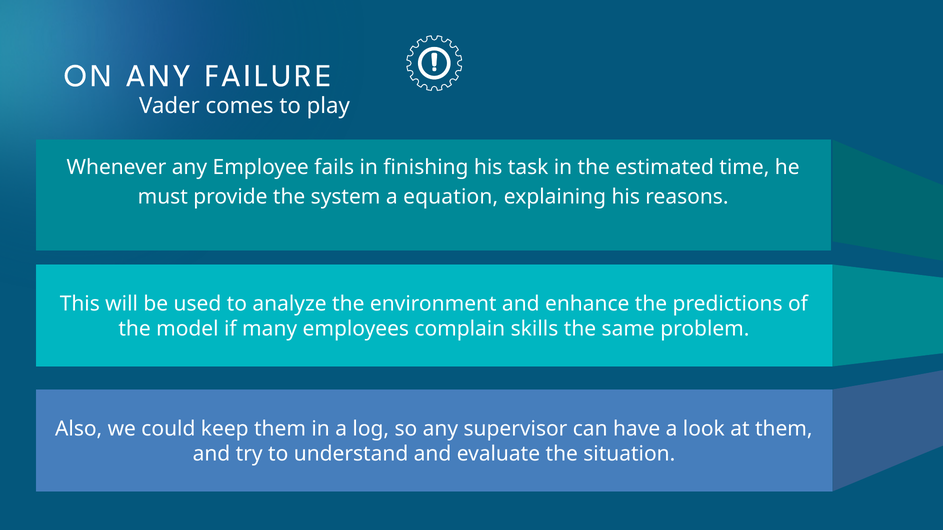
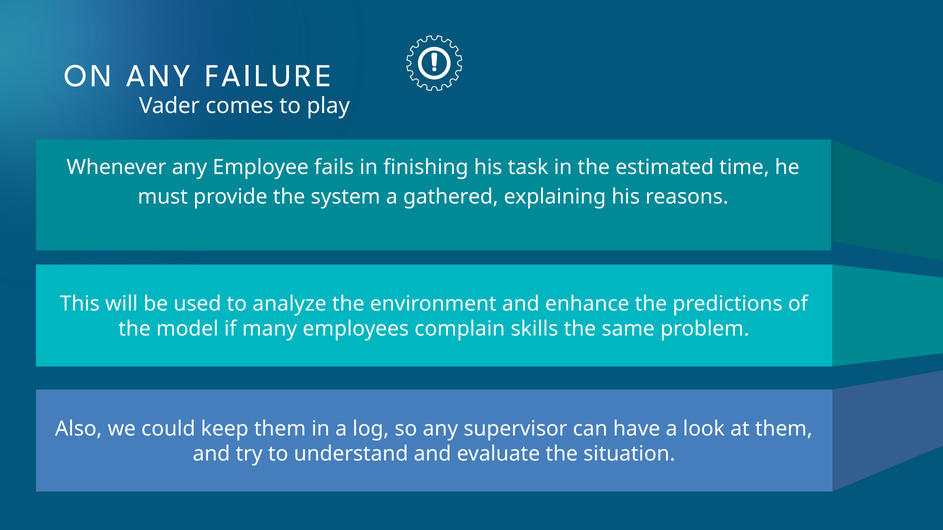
equation: equation -> gathered
